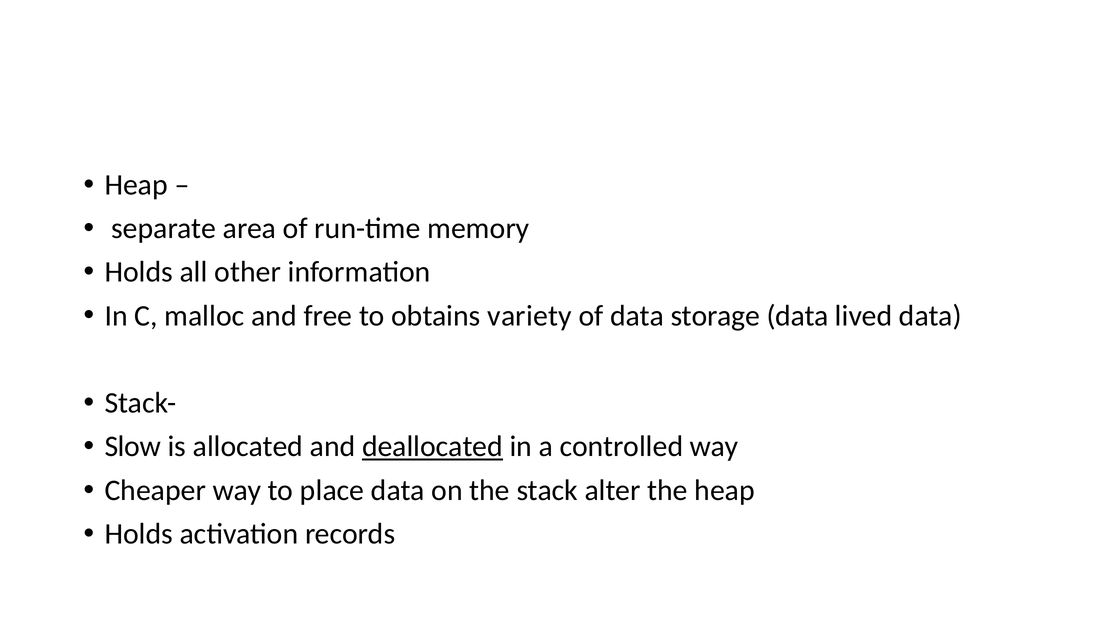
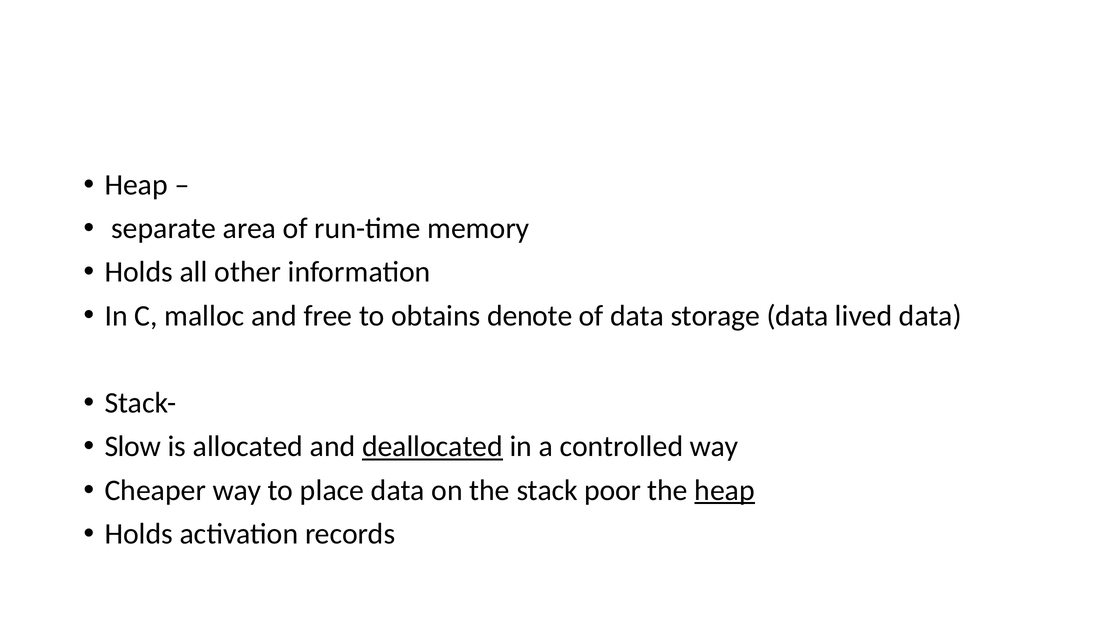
variety: variety -> denote
alter: alter -> poor
heap at (725, 491) underline: none -> present
